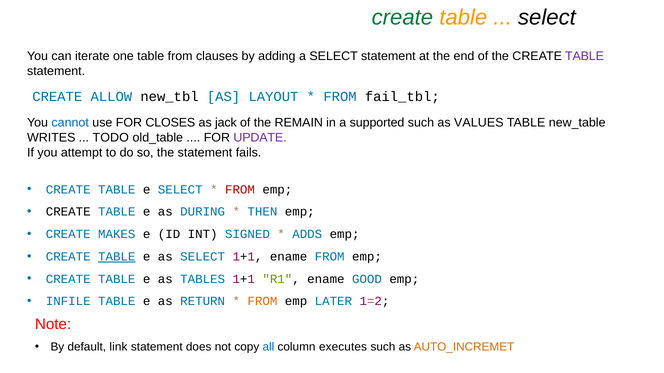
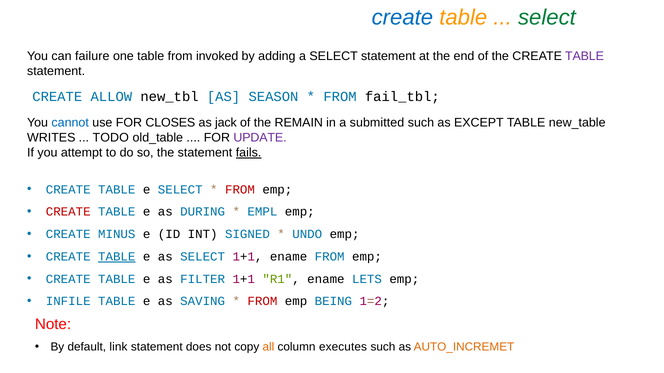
create at (402, 17) colour: green -> blue
select at (547, 17) colour: black -> green
iterate: iterate -> failure
clauses: clauses -> invoked
LAYOUT: LAYOUT -> SEASON
supported: supported -> submitted
VALUES: VALUES -> EXCEPT
fails underline: none -> present
CREATE at (68, 212) colour: black -> red
THEN: THEN -> EMPL
MAKES: MAKES -> MINUS
ADDS: ADDS -> UNDO
TABLES: TABLES -> FILTER
GOOD: GOOD -> LETS
RETURN: RETURN -> SAVING
FROM at (262, 302) colour: orange -> red
LATER: LATER -> BEING
all colour: blue -> orange
